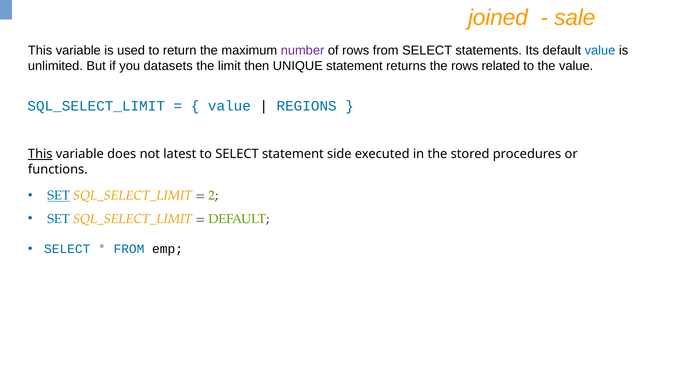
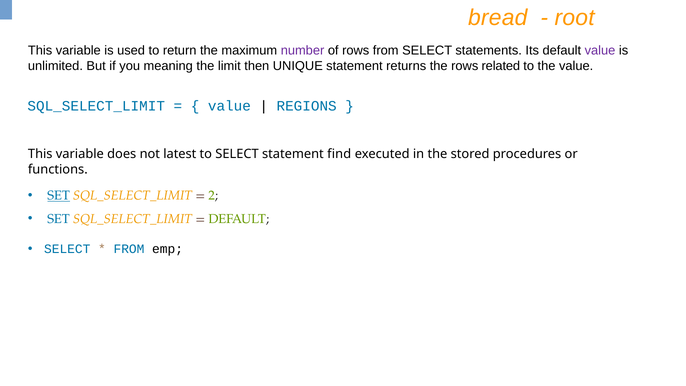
joined: joined -> bread
sale: sale -> root
value at (600, 51) colour: blue -> purple
datasets: datasets -> meaning
This at (40, 154) underline: present -> none
side: side -> find
